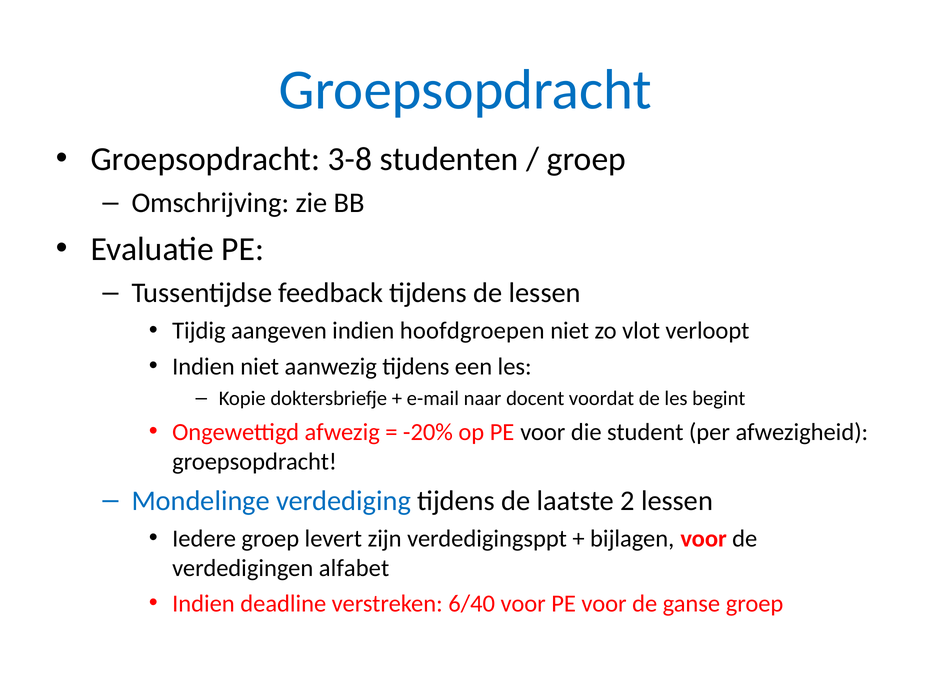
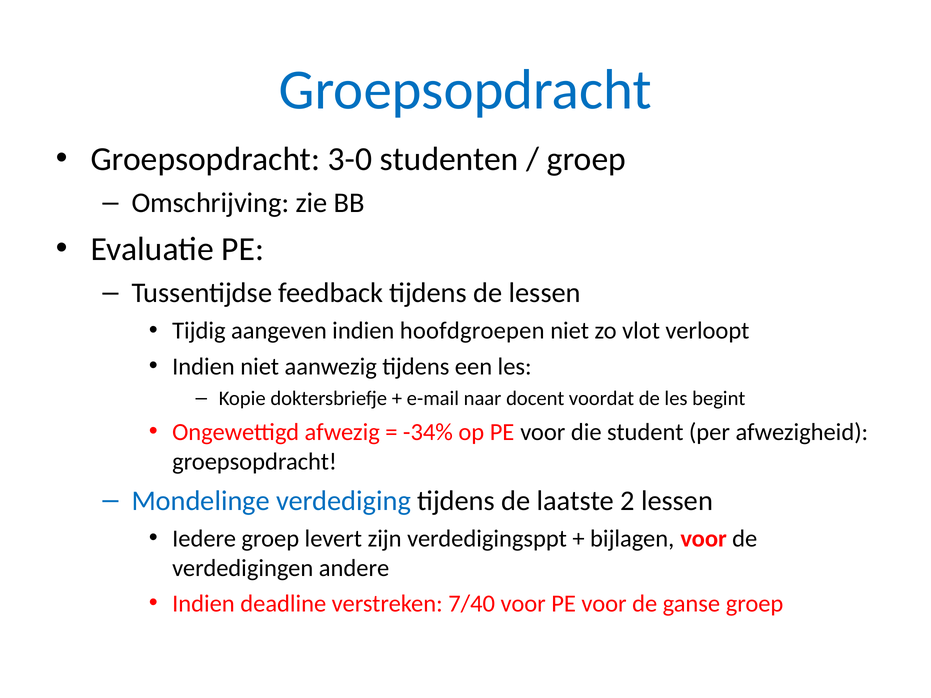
3-8: 3-8 -> 3-0
-20%: -20% -> -34%
alfabet: alfabet -> andere
6/40: 6/40 -> 7/40
